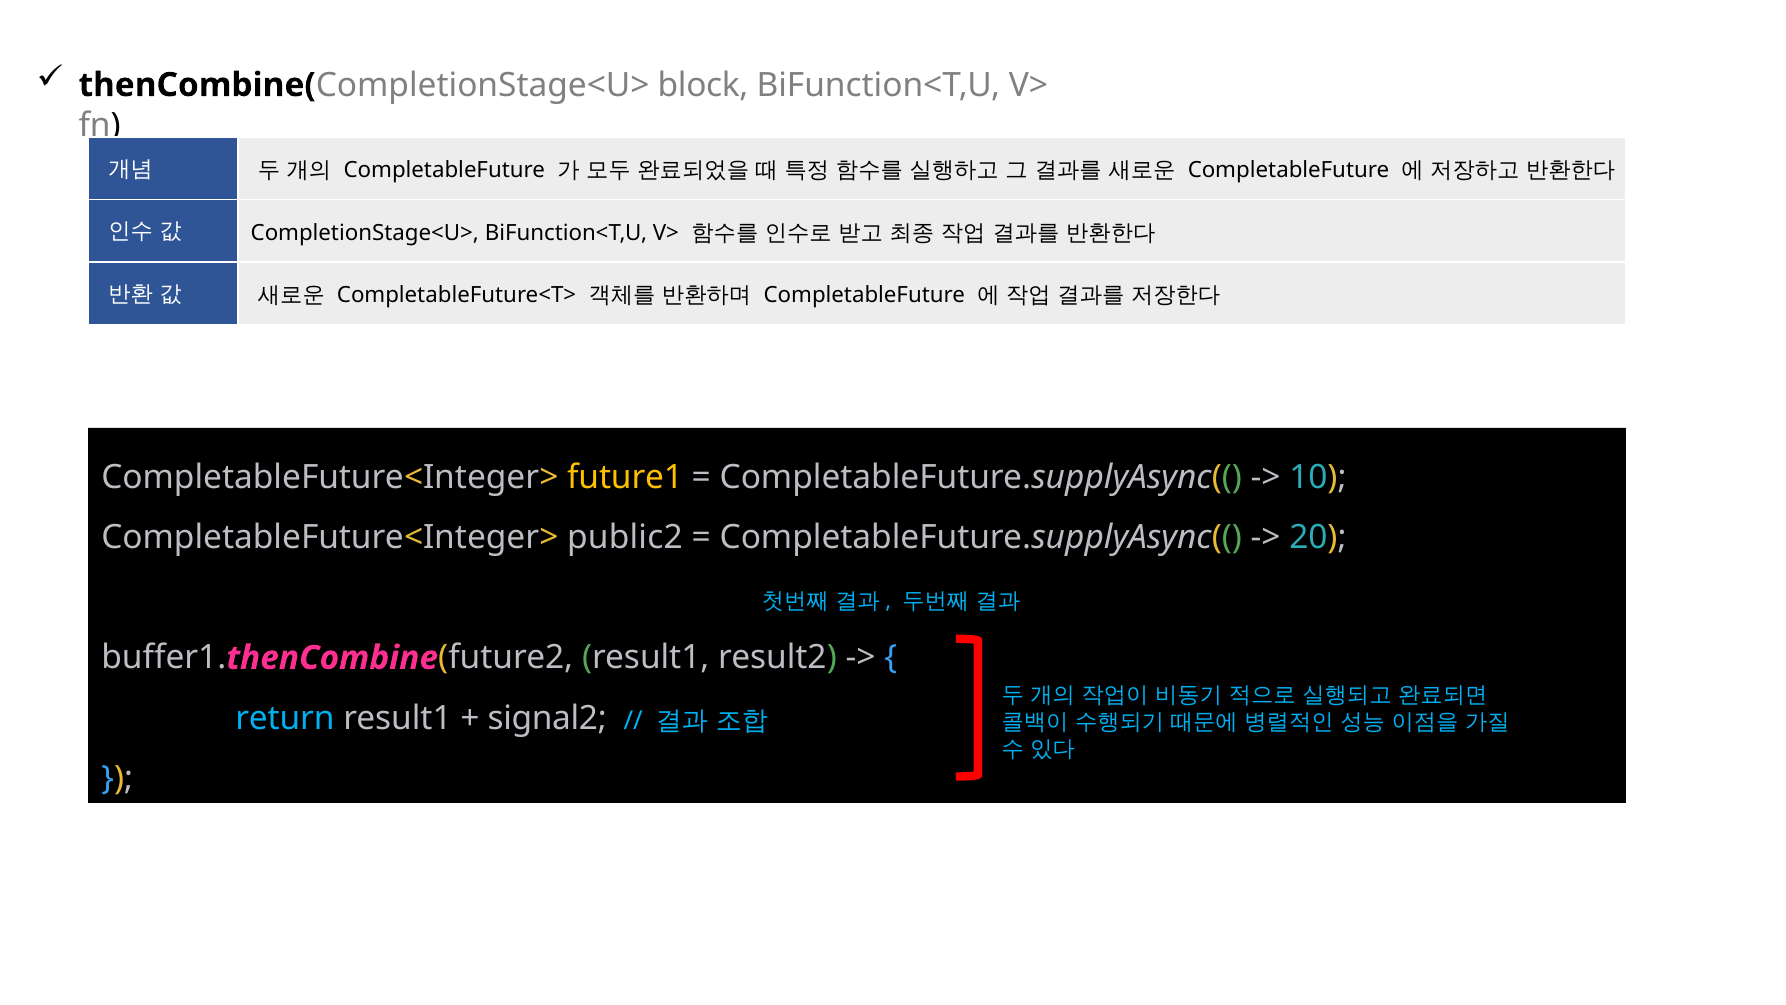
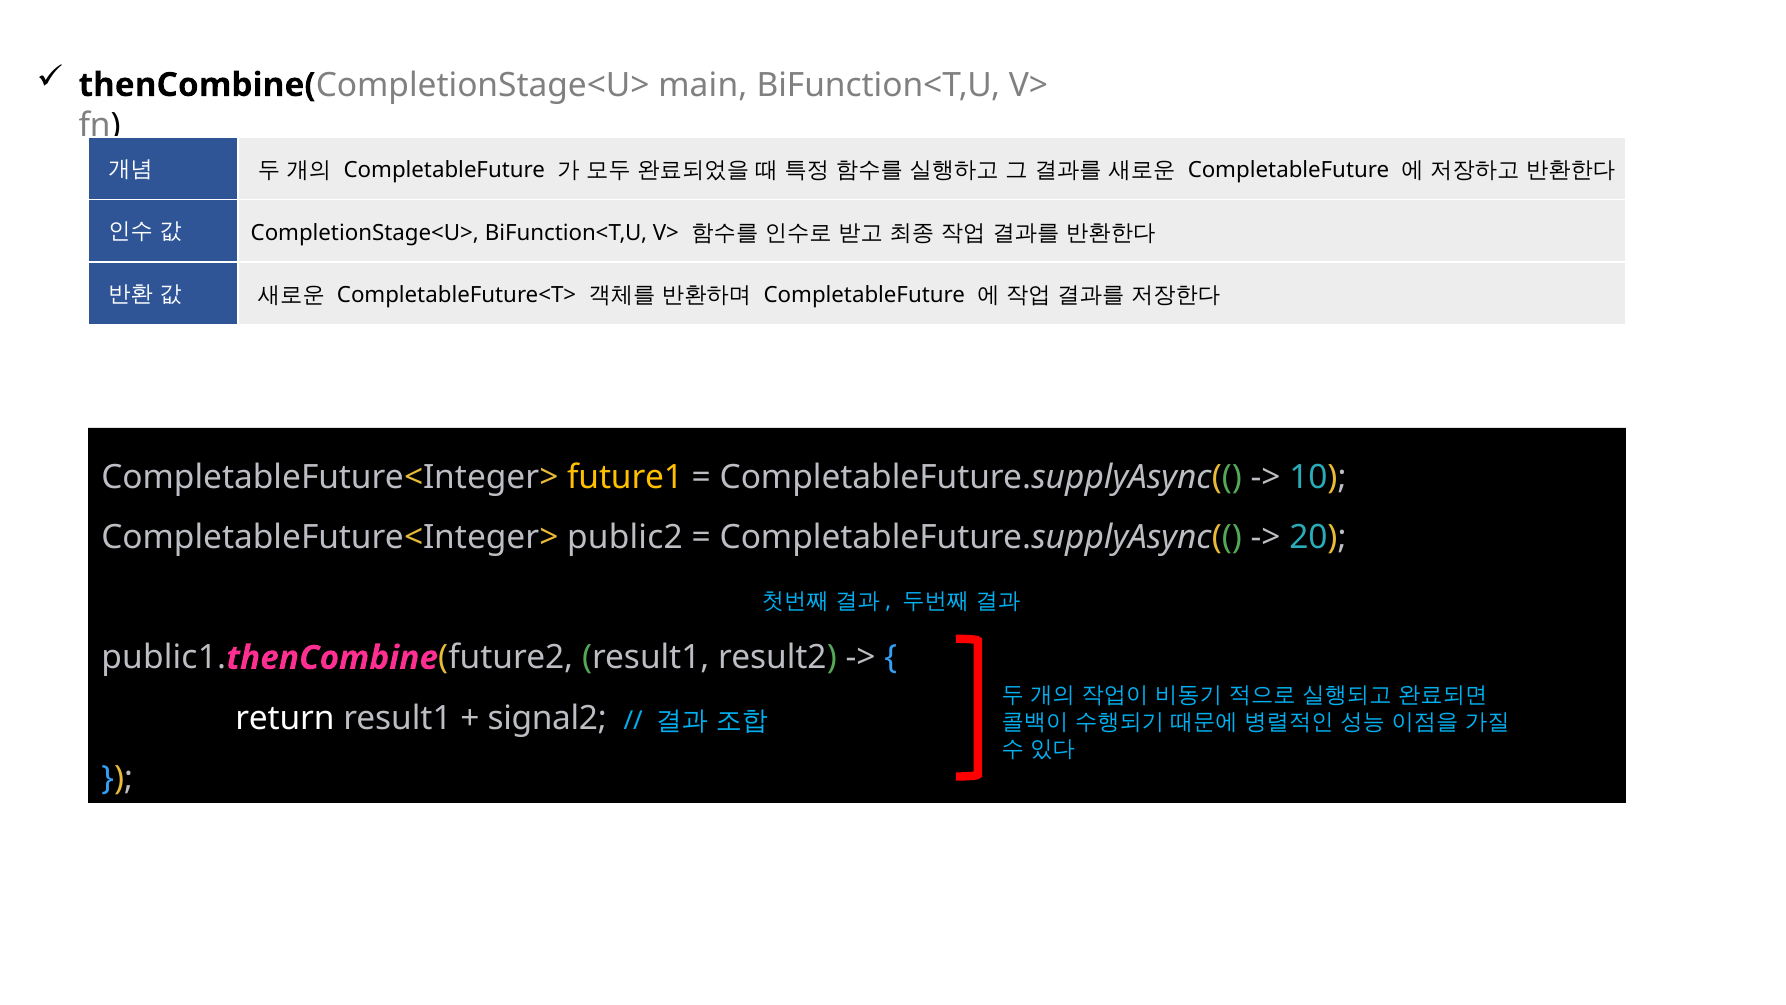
block: block -> main
buffer1: buffer1 -> public1
return colour: light blue -> white
